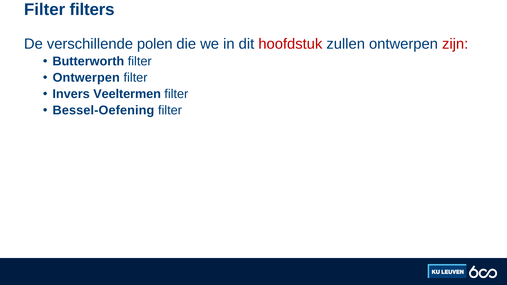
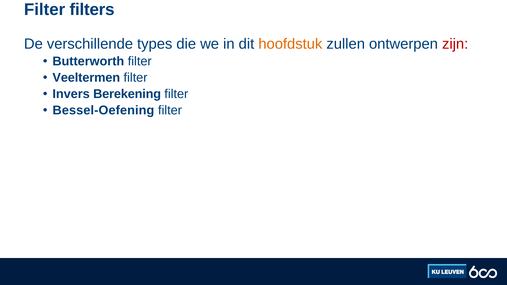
polen: polen -> types
hoofdstuk colour: red -> orange
Ontwerpen at (86, 78): Ontwerpen -> Veeltermen
Veeltermen: Veeltermen -> Berekening
